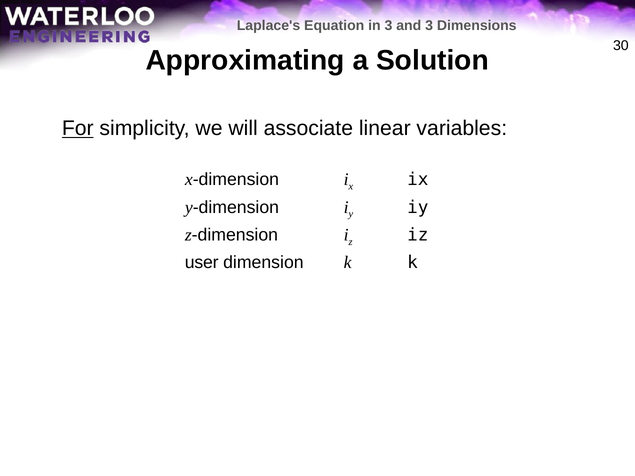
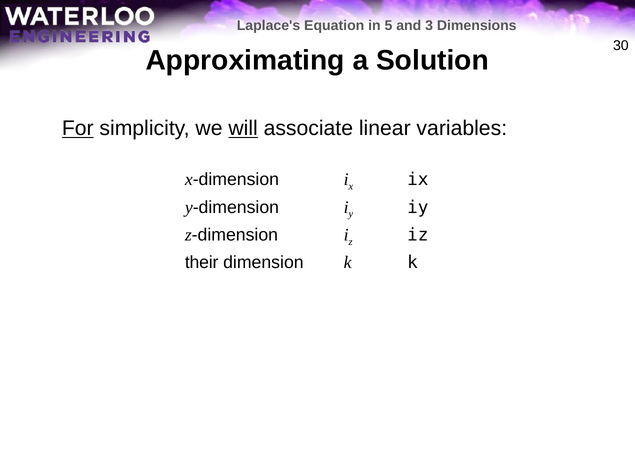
in 3: 3 -> 5
will underline: none -> present
user: user -> their
